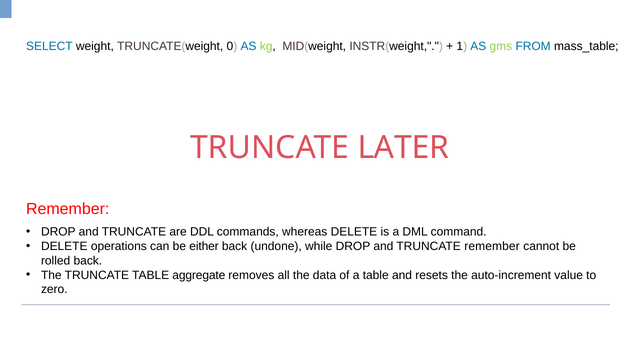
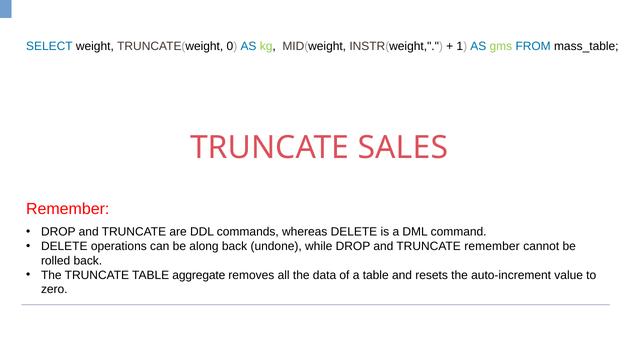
LATER: LATER -> SALES
either: either -> along
